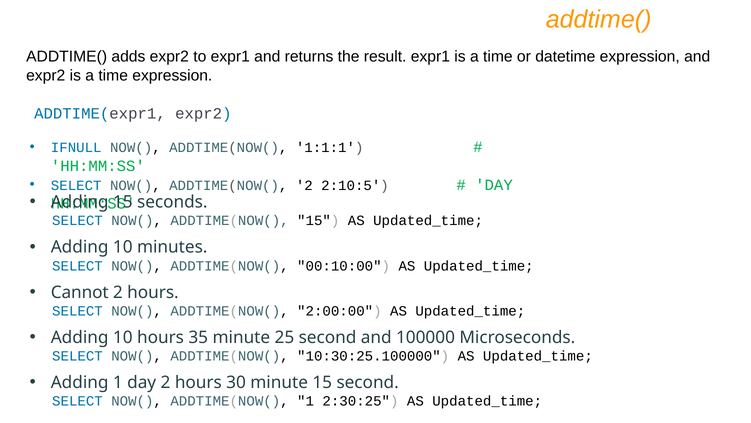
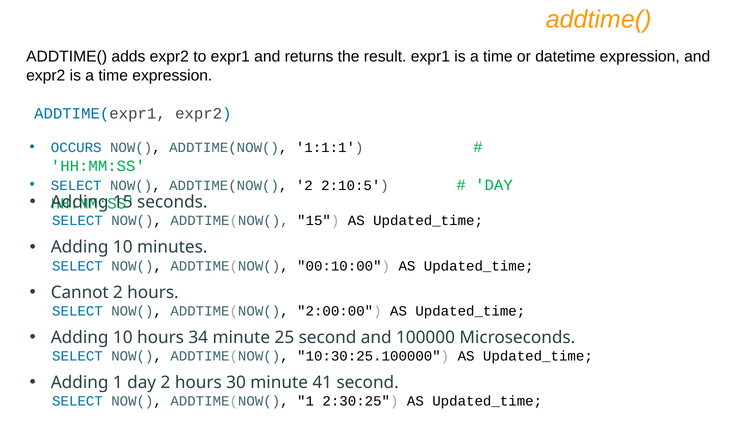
IFNULL: IFNULL -> OCCURS
35: 35 -> 34
minute 15: 15 -> 41
